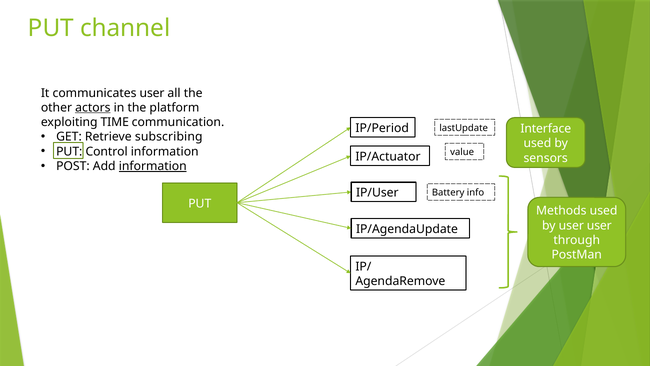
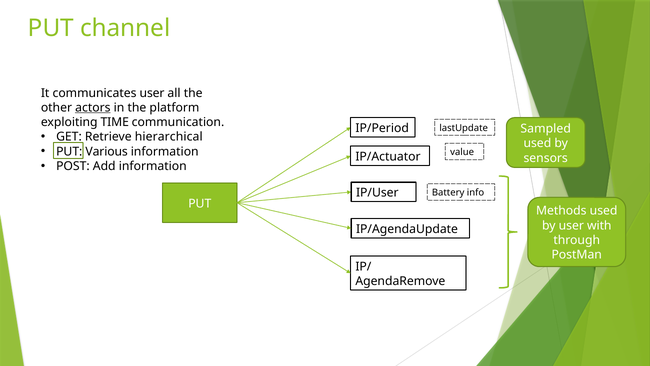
Interface: Interface -> Sampled
subscribing: subscribing -> hierarchical
Control: Control -> Various
information at (153, 166) underline: present -> none
user user: user -> with
